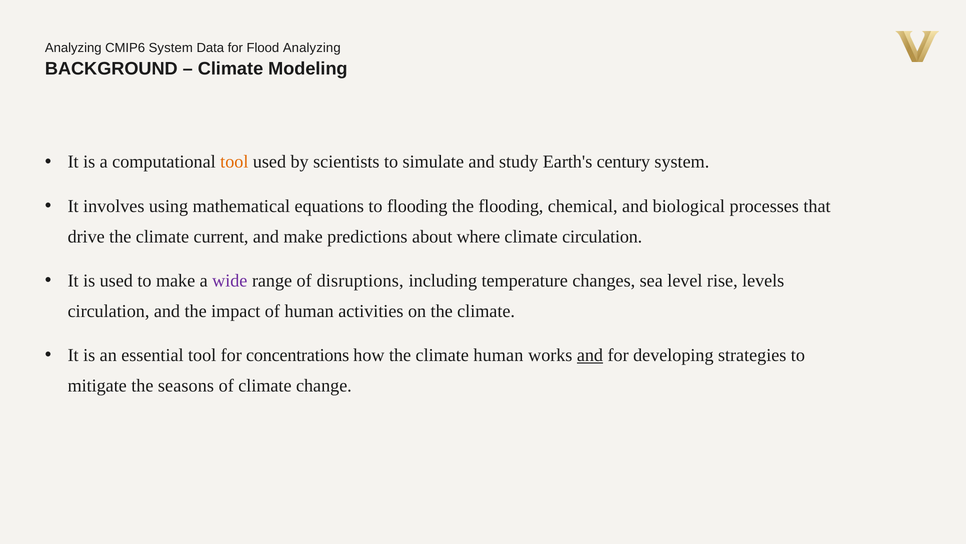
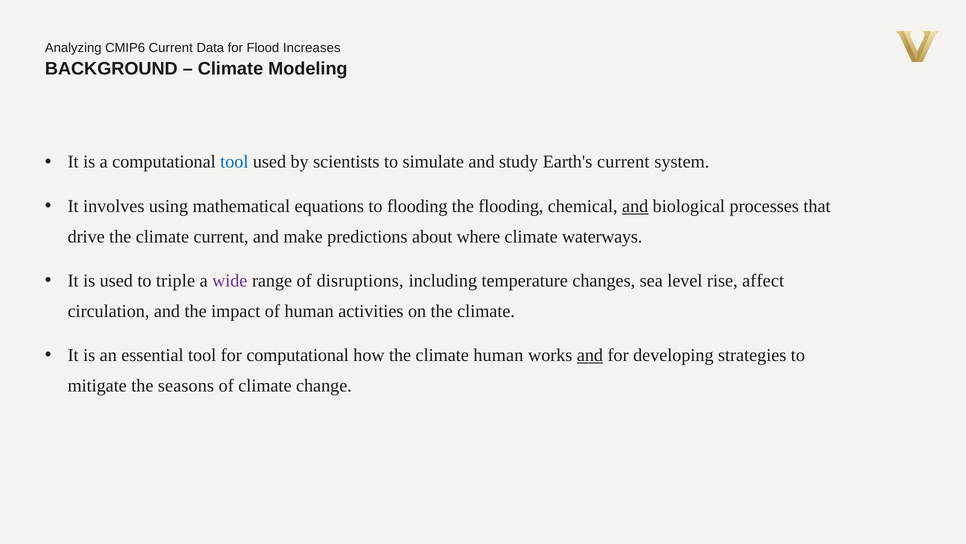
CMIP6 System: System -> Current
Flood Analyzing: Analyzing -> Increases
tool at (234, 162) colour: orange -> blue
Earth's century: century -> current
and at (635, 206) underline: none -> present
climate circulation: circulation -> waterways
to make: make -> triple
levels: levels -> affect
for concentrations: concentrations -> computational
